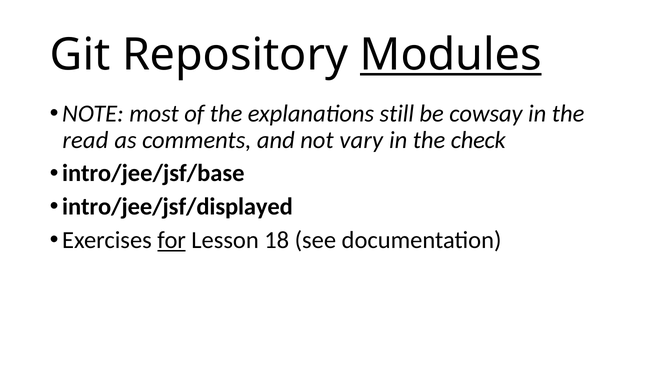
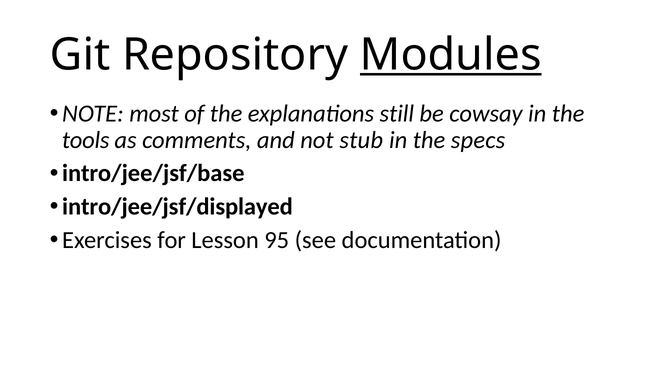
read: read -> tools
vary: vary -> stub
check: check -> specs
for underline: present -> none
18: 18 -> 95
